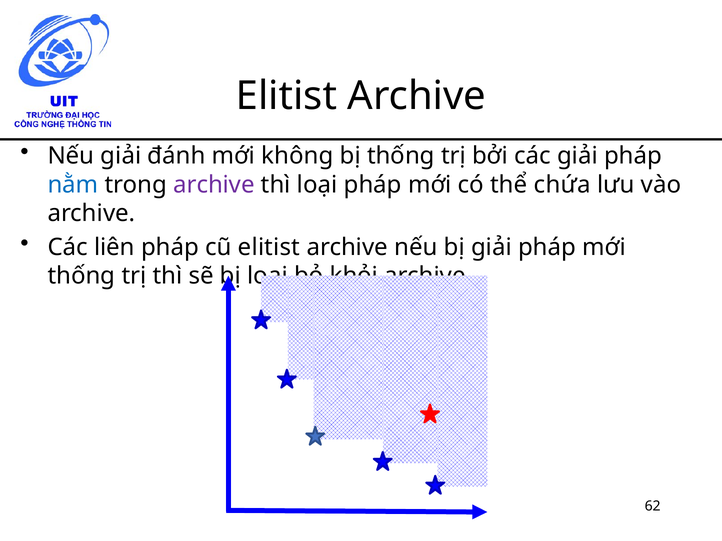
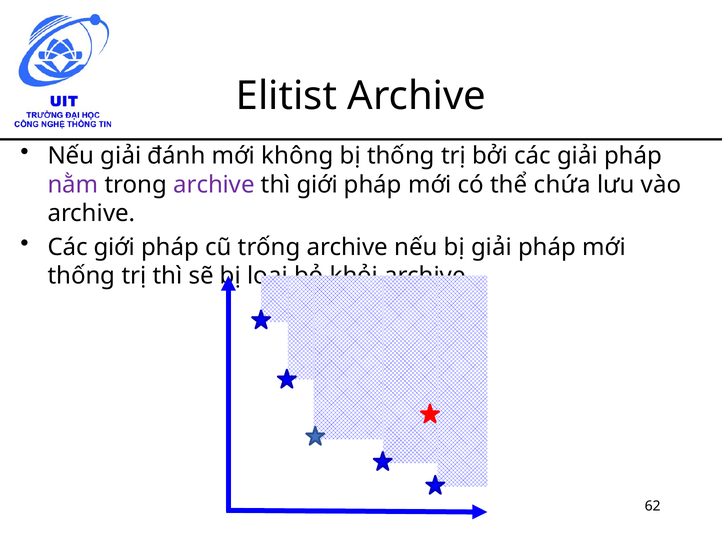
nằm colour: blue -> purple
thì loại: loại -> giới
Các liên: liên -> giới
cũ elitist: elitist -> trống
